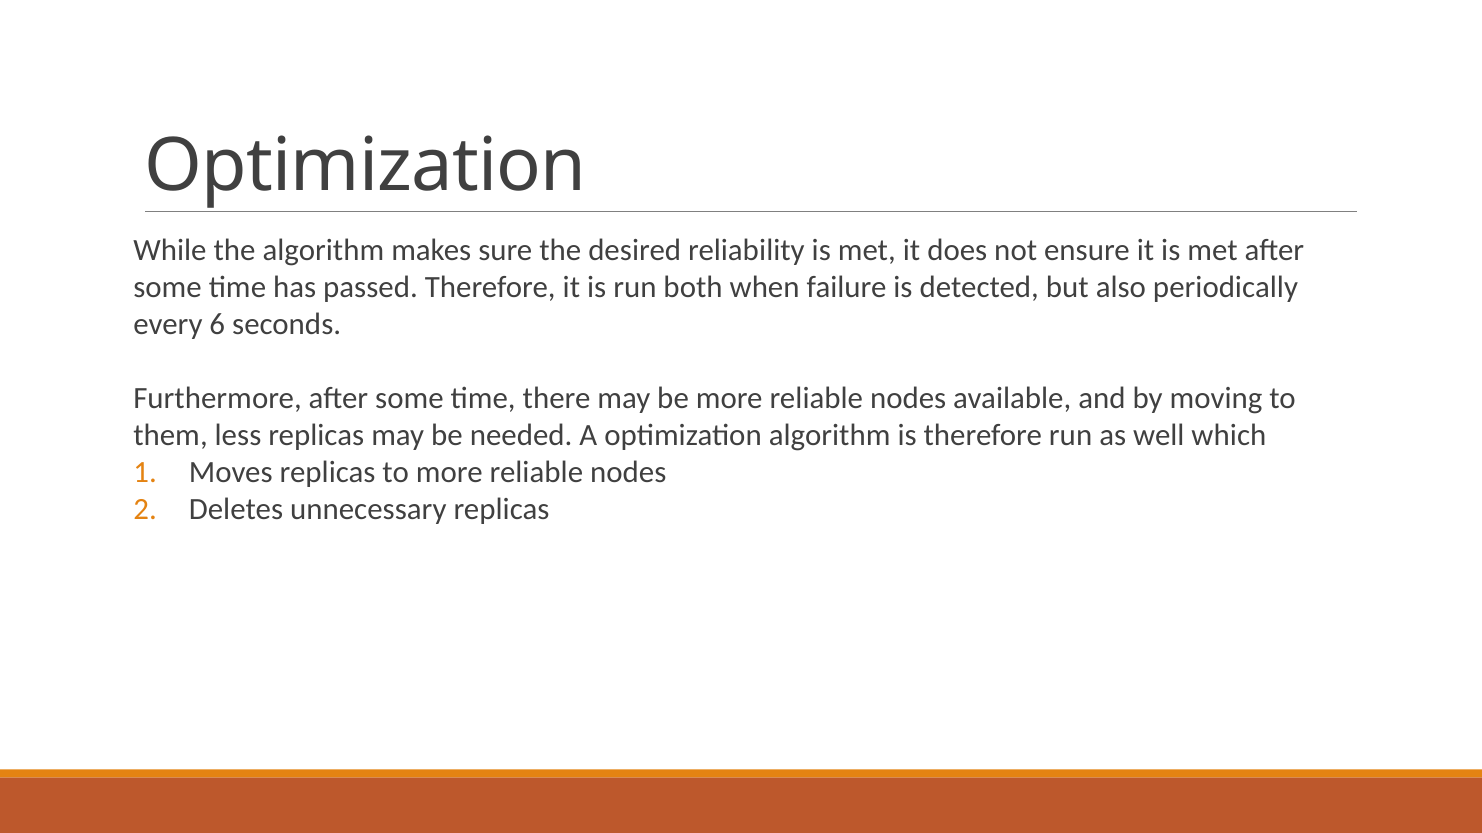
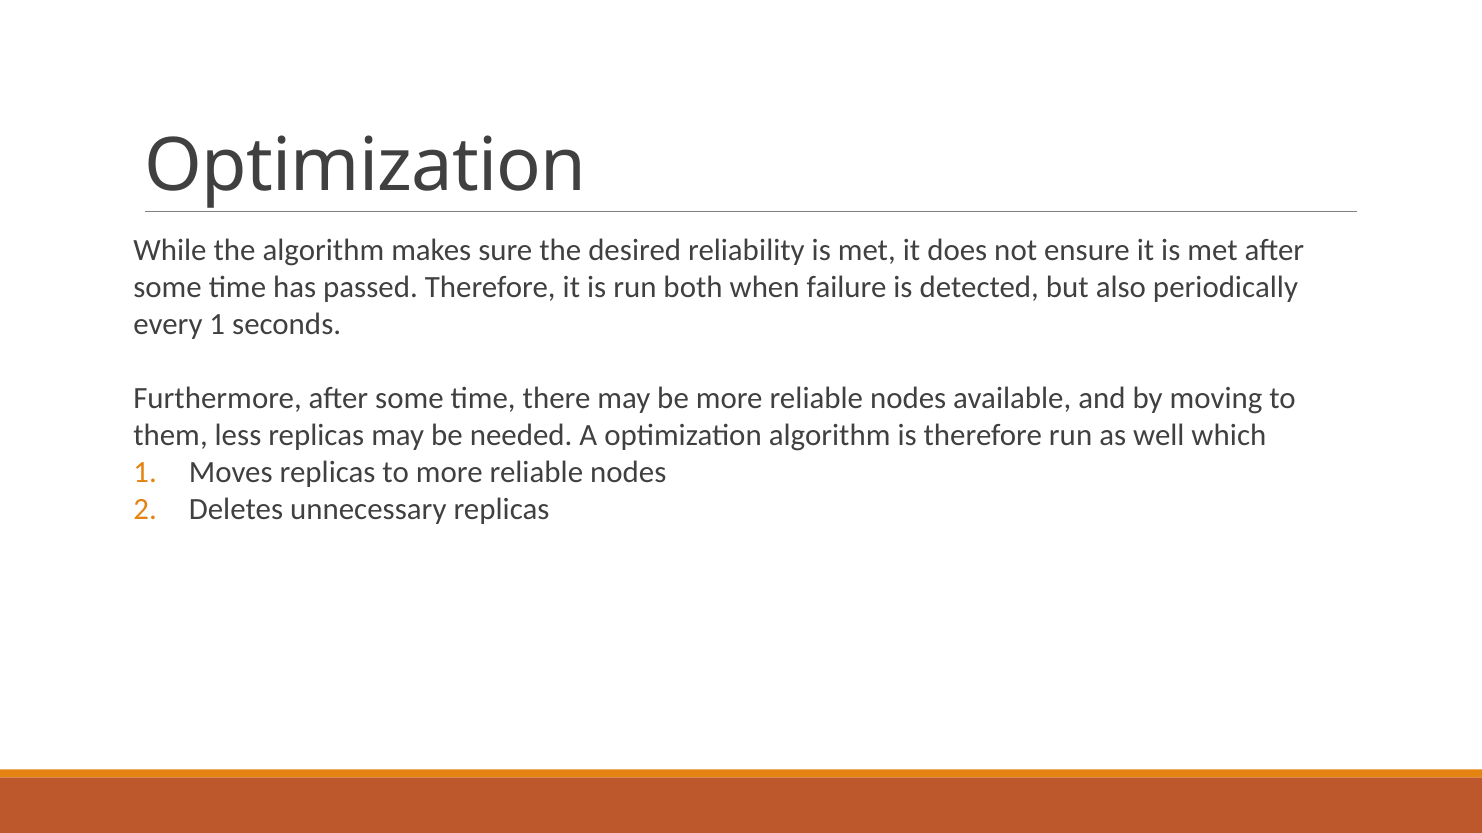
every 6: 6 -> 1
